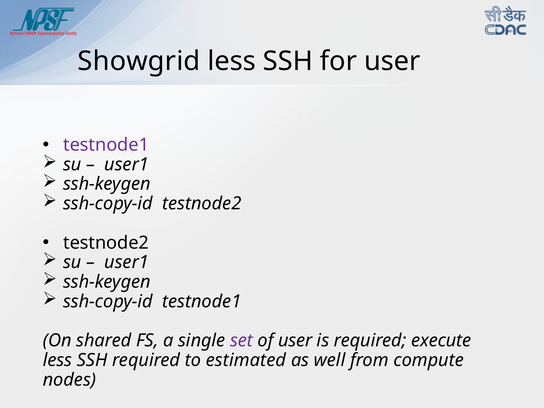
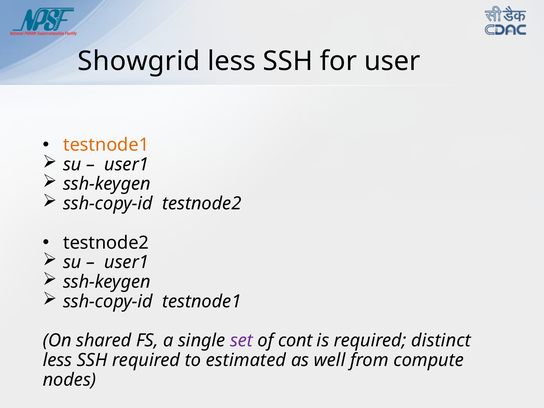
testnode1 at (106, 145) colour: purple -> orange
of user: user -> cont
execute: execute -> distinct
